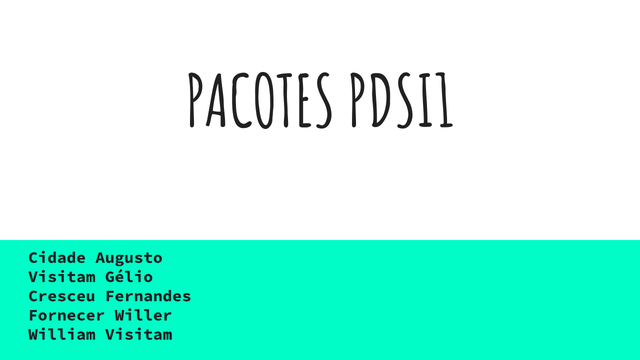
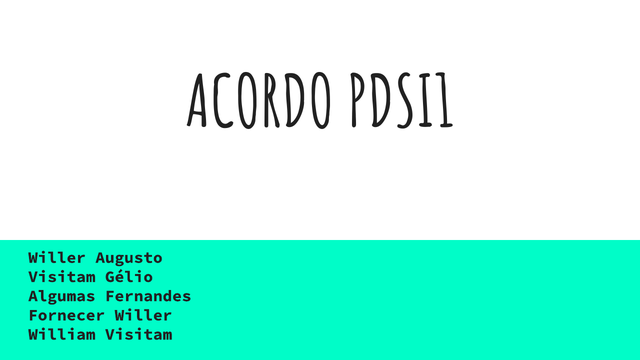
PACOTES: PACOTES -> ACORDO
Cidade at (57, 258): Cidade -> Willer
Cresceu: Cresceu -> Algumas
